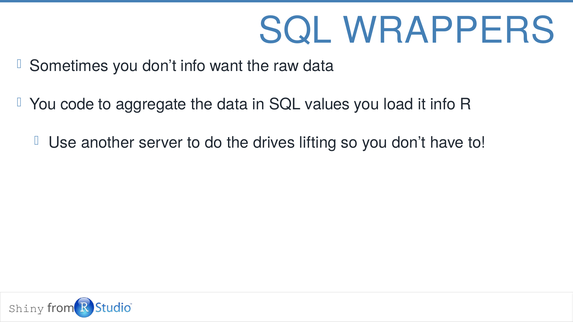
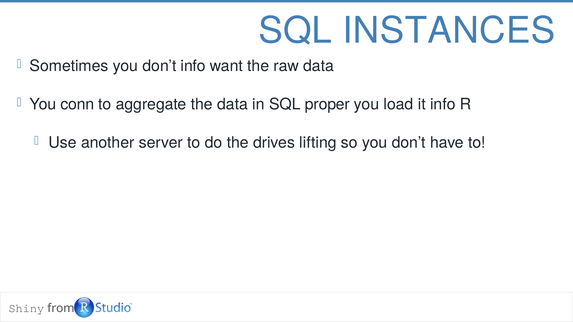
WRAPPERS: WRAPPERS -> INSTANCES
code: code -> conn
values: values -> proper
